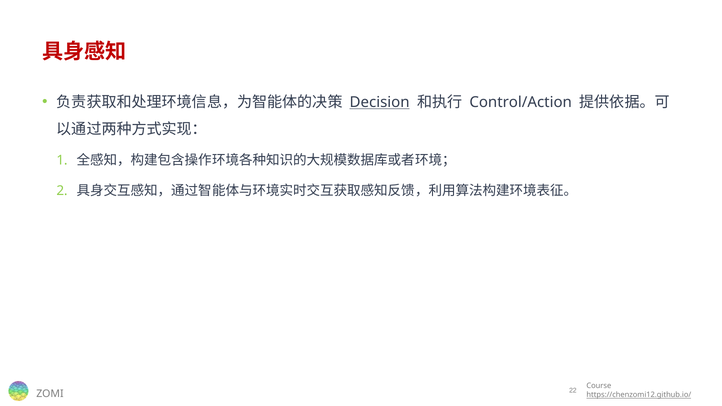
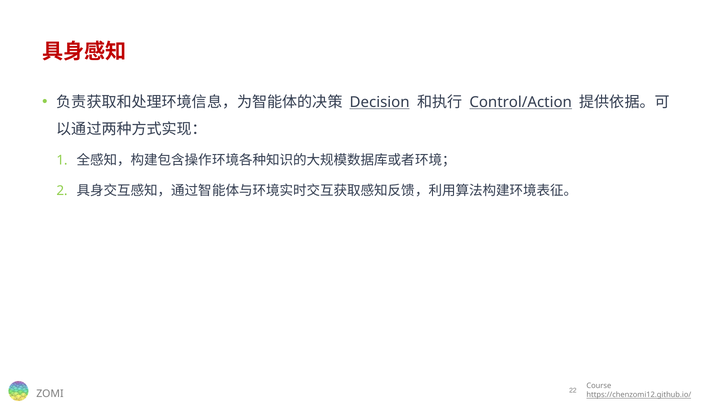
Control/Action underline: none -> present
